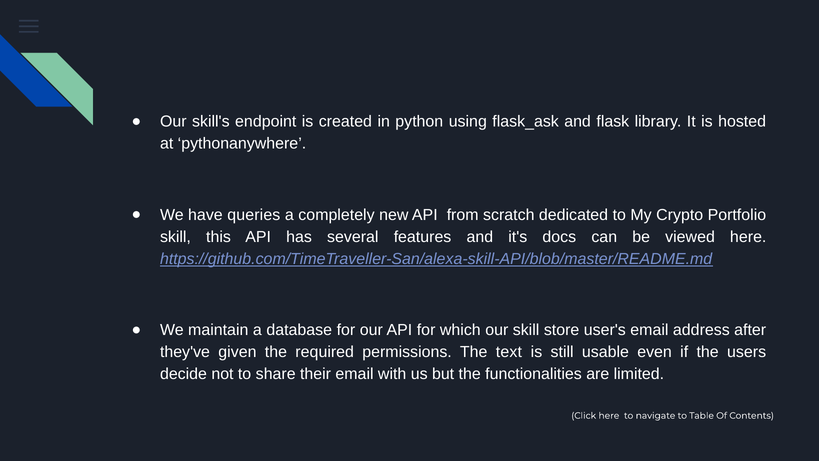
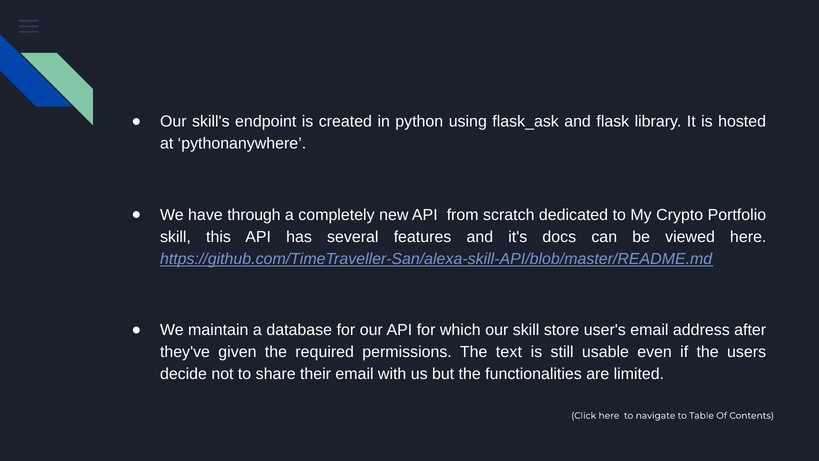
queries: queries -> through
